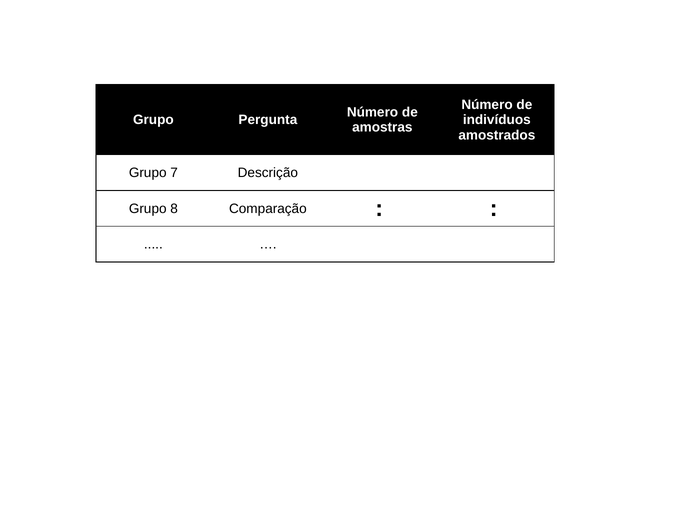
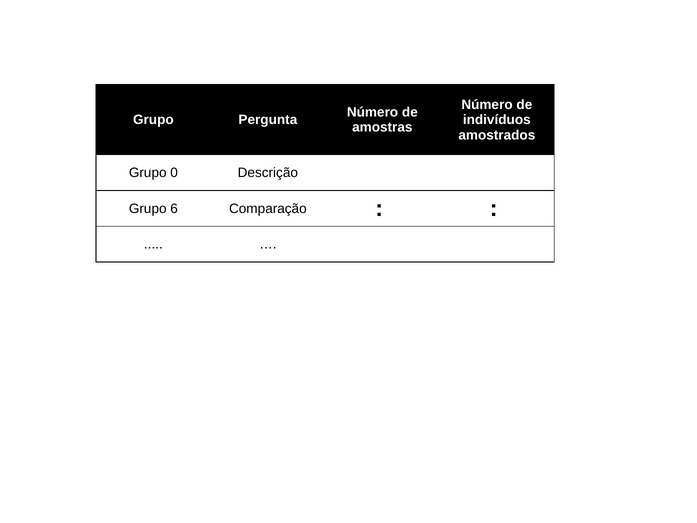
7: 7 -> 0
8: 8 -> 6
